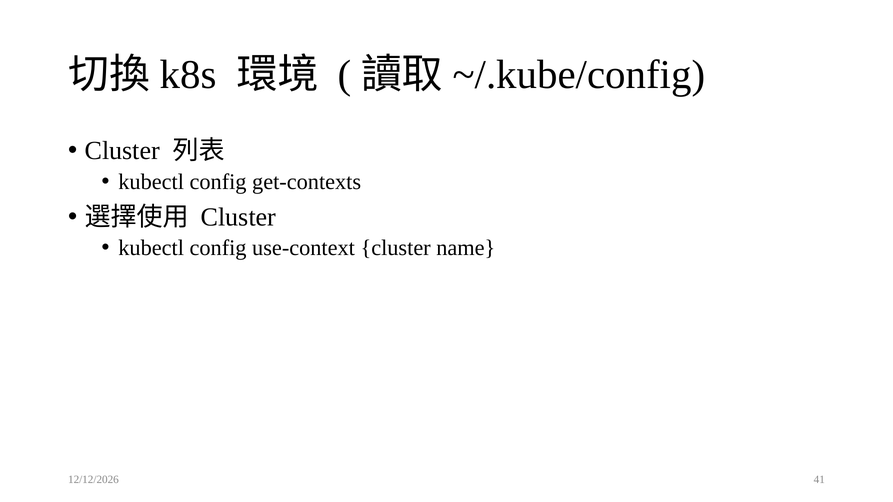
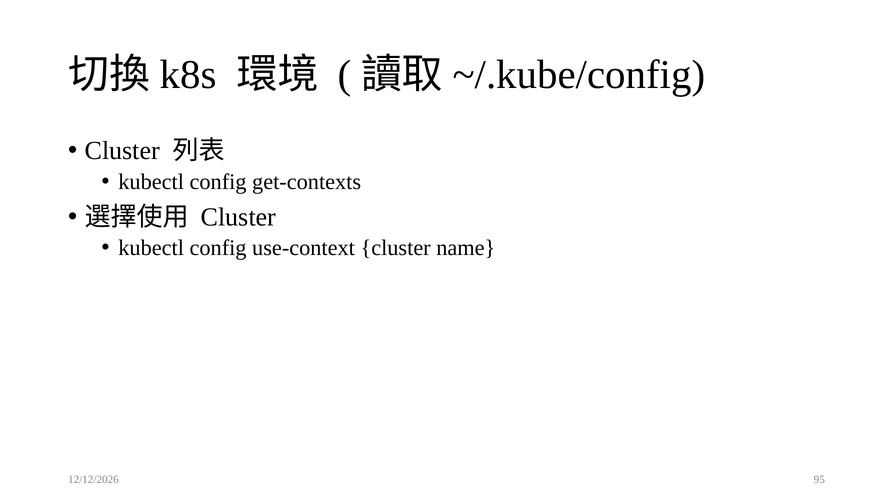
41: 41 -> 95
